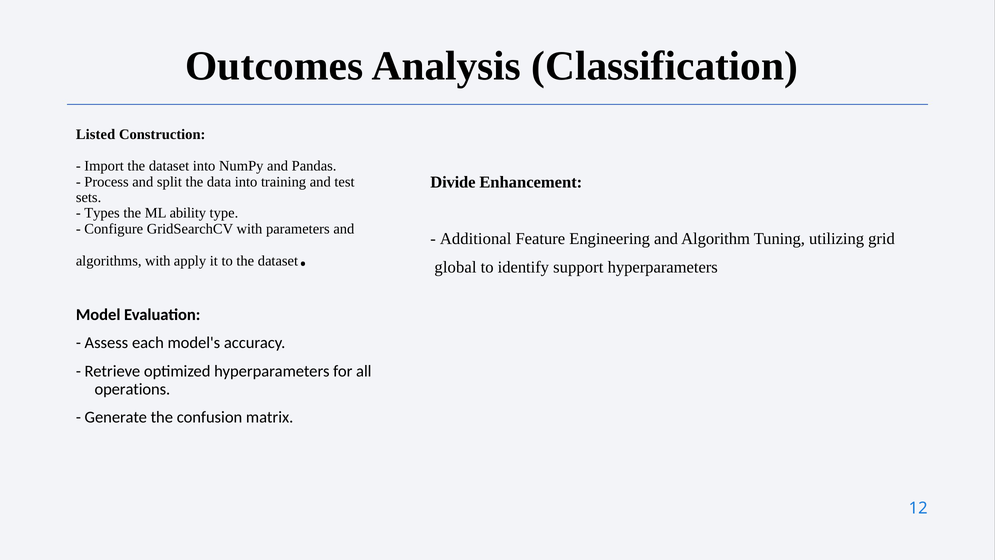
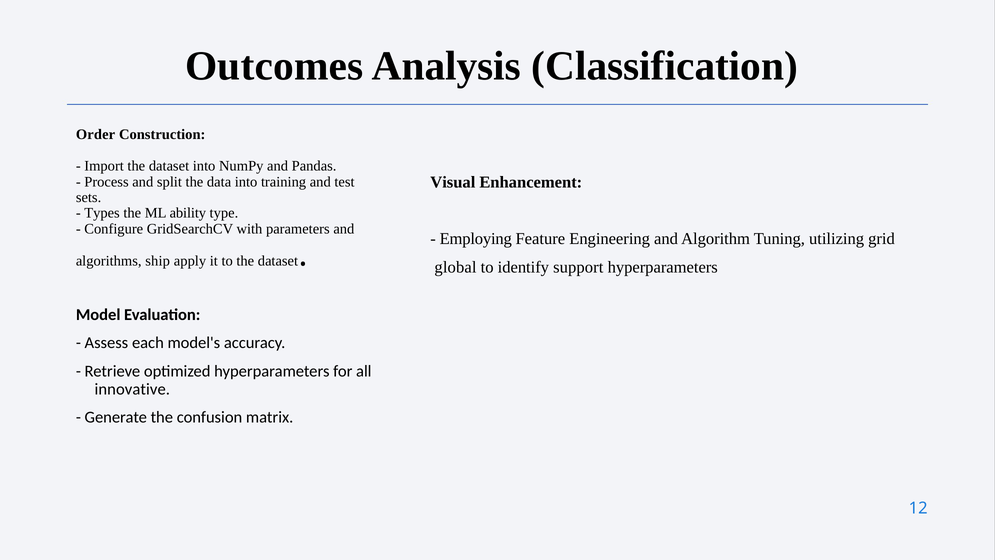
Listed: Listed -> Order
Divide: Divide -> Visual
Additional: Additional -> Employing
algorithms with: with -> ship
operations: operations -> innovative
